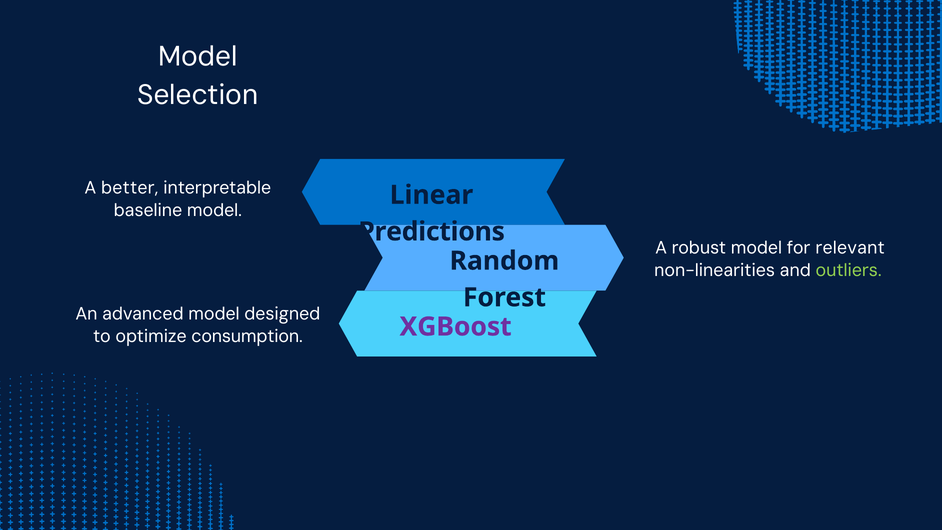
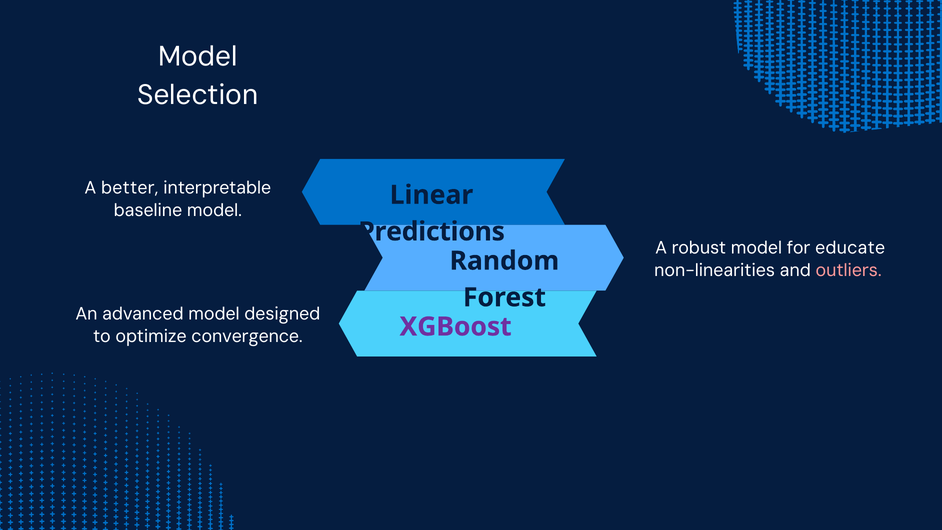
relevant: relevant -> educate
outliers colour: light green -> pink
consumption: consumption -> convergence
